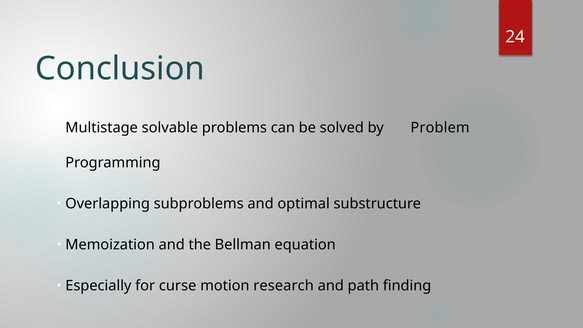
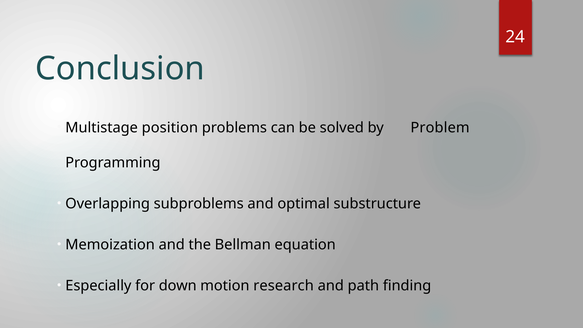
solvable: solvable -> position
curse: curse -> down
